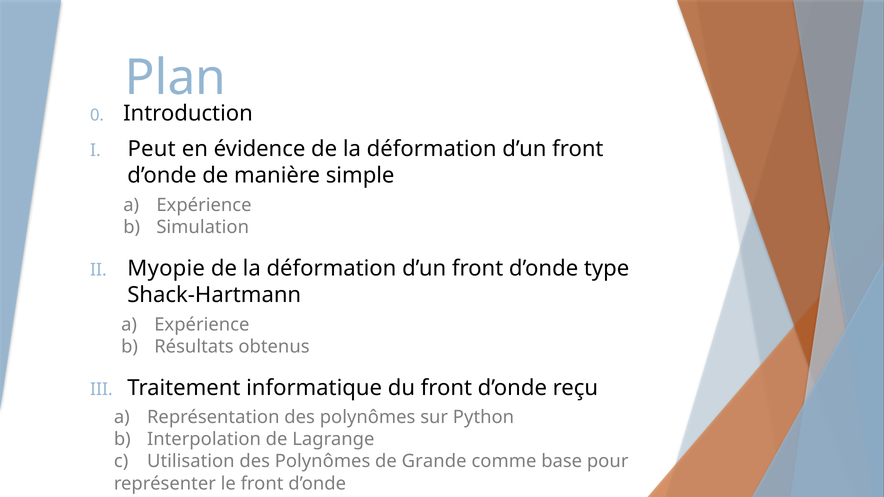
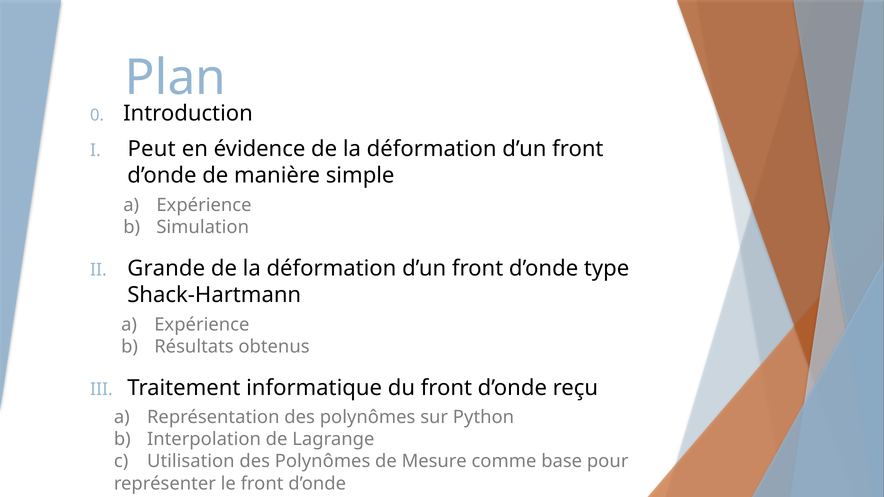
Myopie: Myopie -> Grande
Grande: Grande -> Mesure
